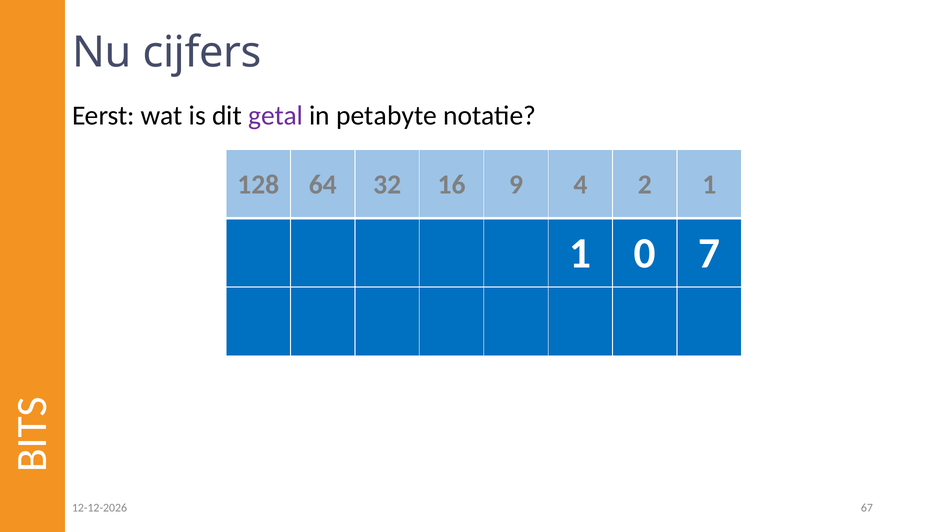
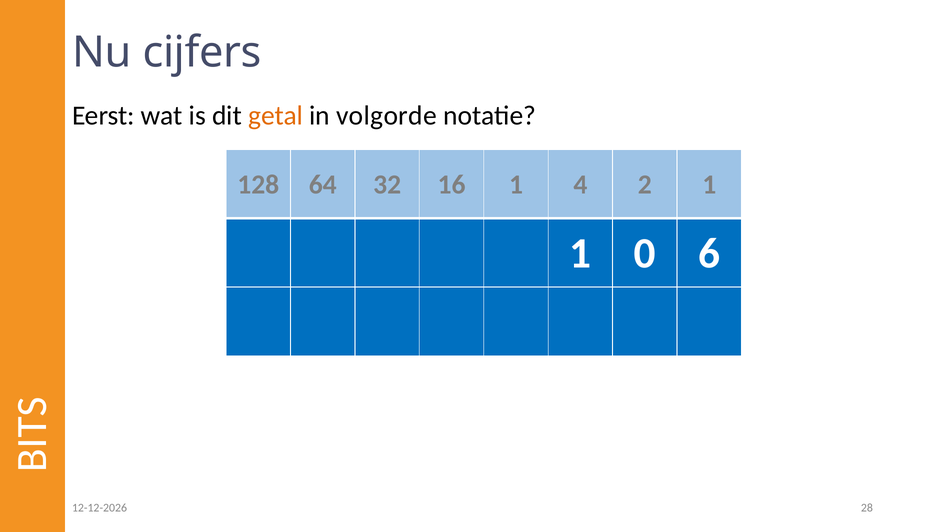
getal colour: purple -> orange
petabyte: petabyte -> volgorde
16 9: 9 -> 1
7: 7 -> 6
67: 67 -> 28
